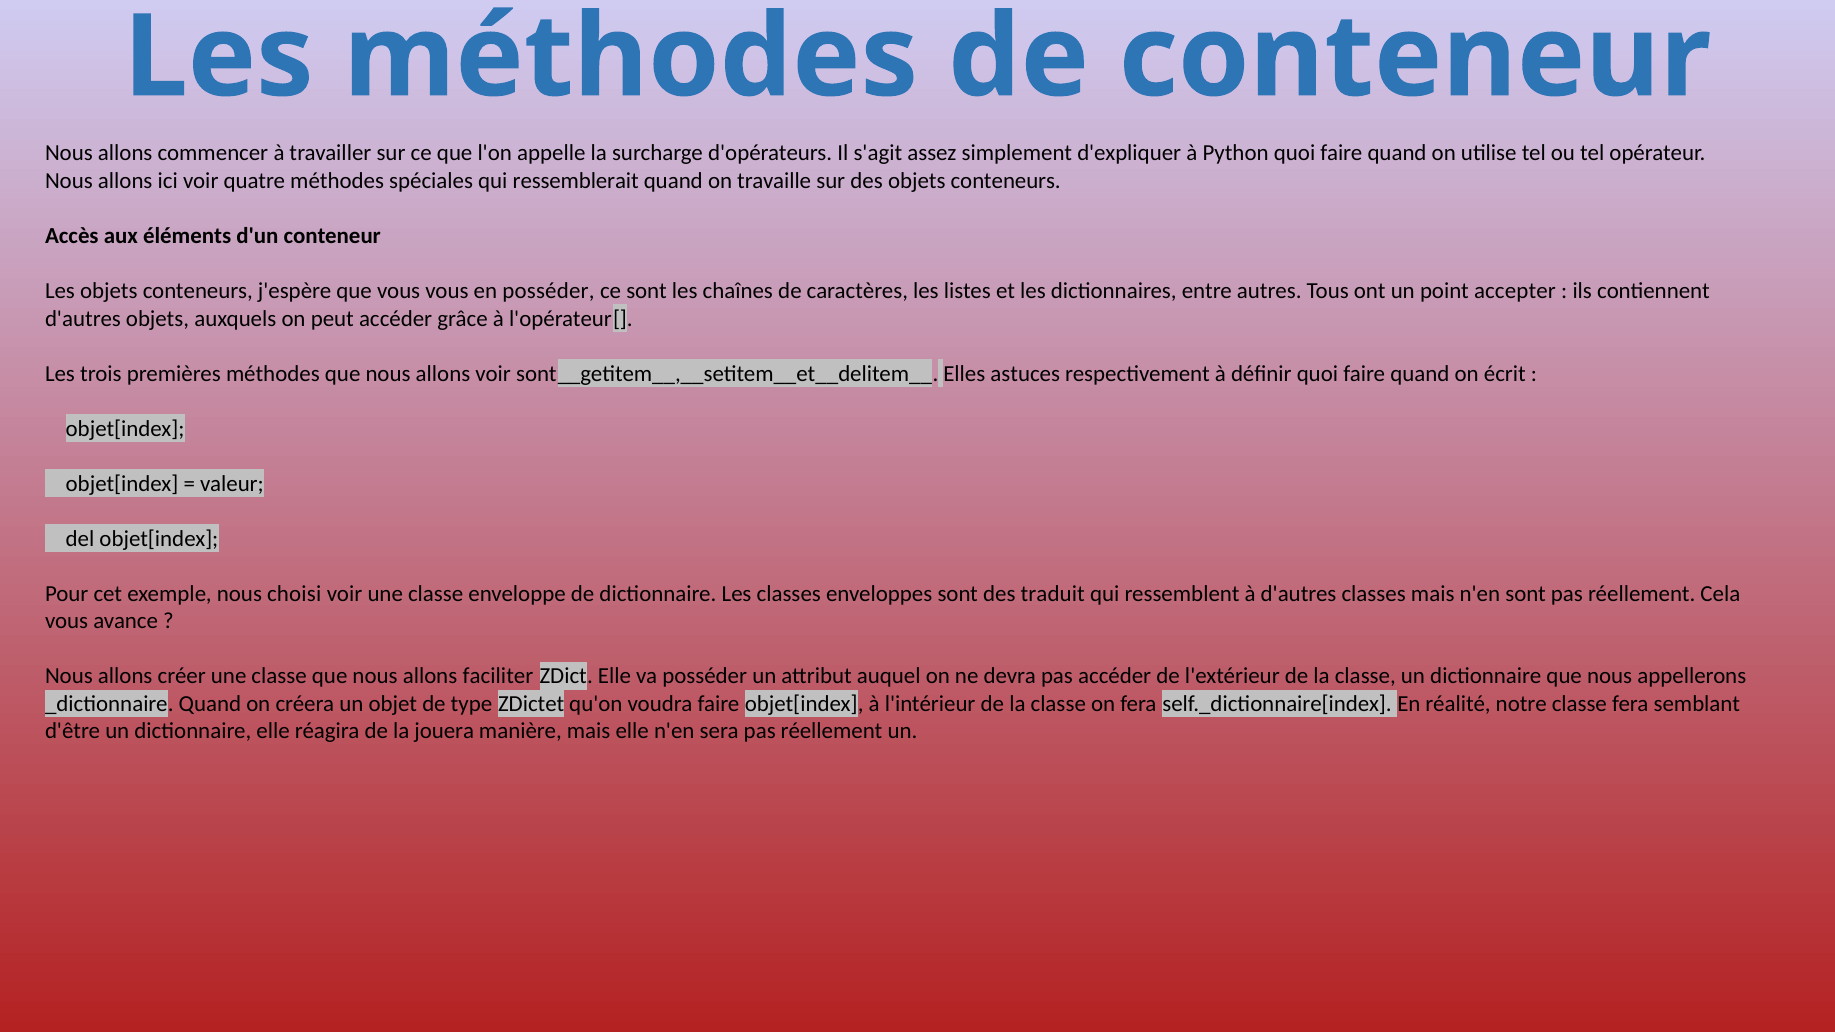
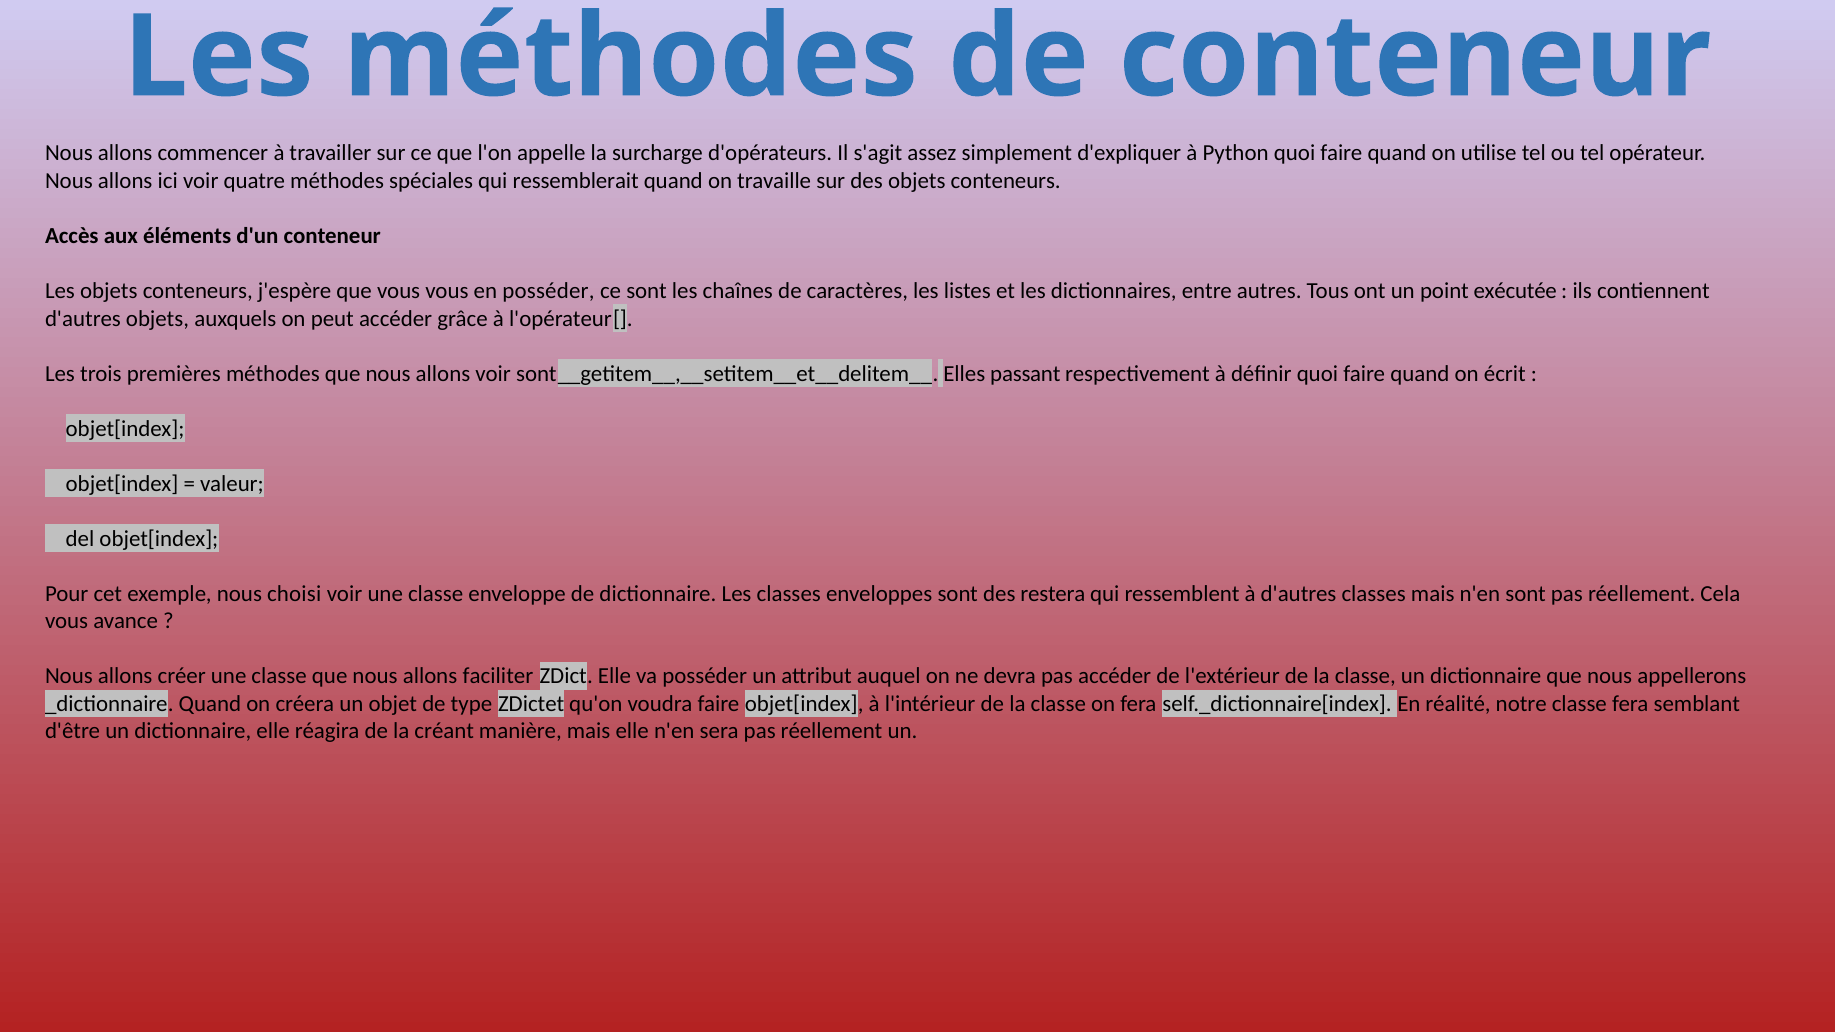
accepter: accepter -> exécutée
astuces: astuces -> passant
traduit: traduit -> restera
jouera: jouera -> créant
